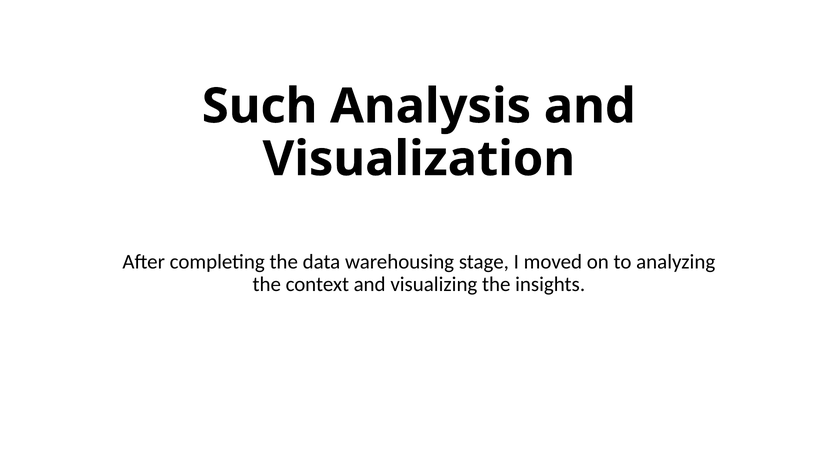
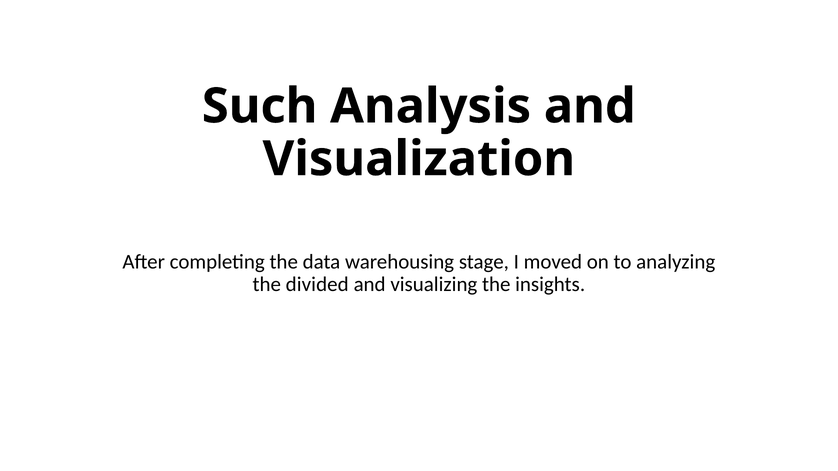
context: context -> divided
